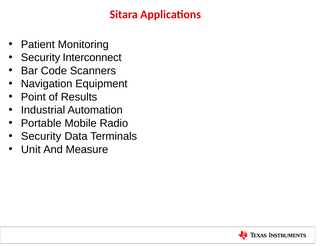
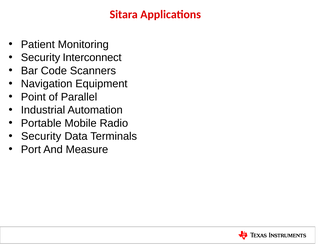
Results: Results -> Parallel
Unit: Unit -> Port
